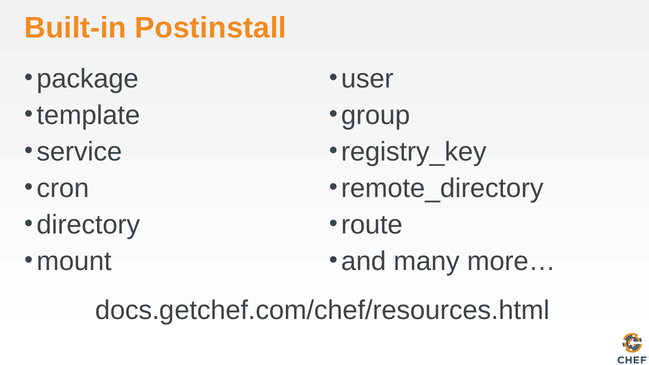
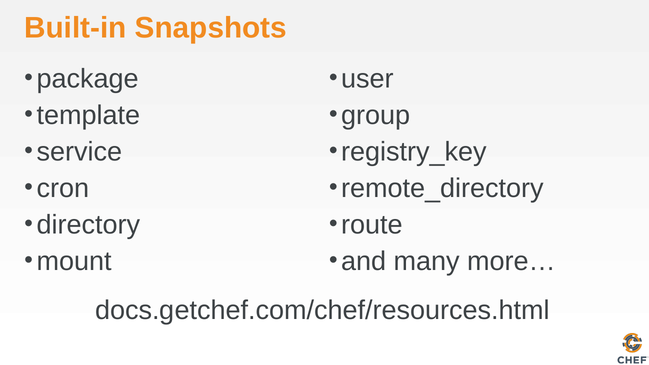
Postinstall: Postinstall -> Snapshots
